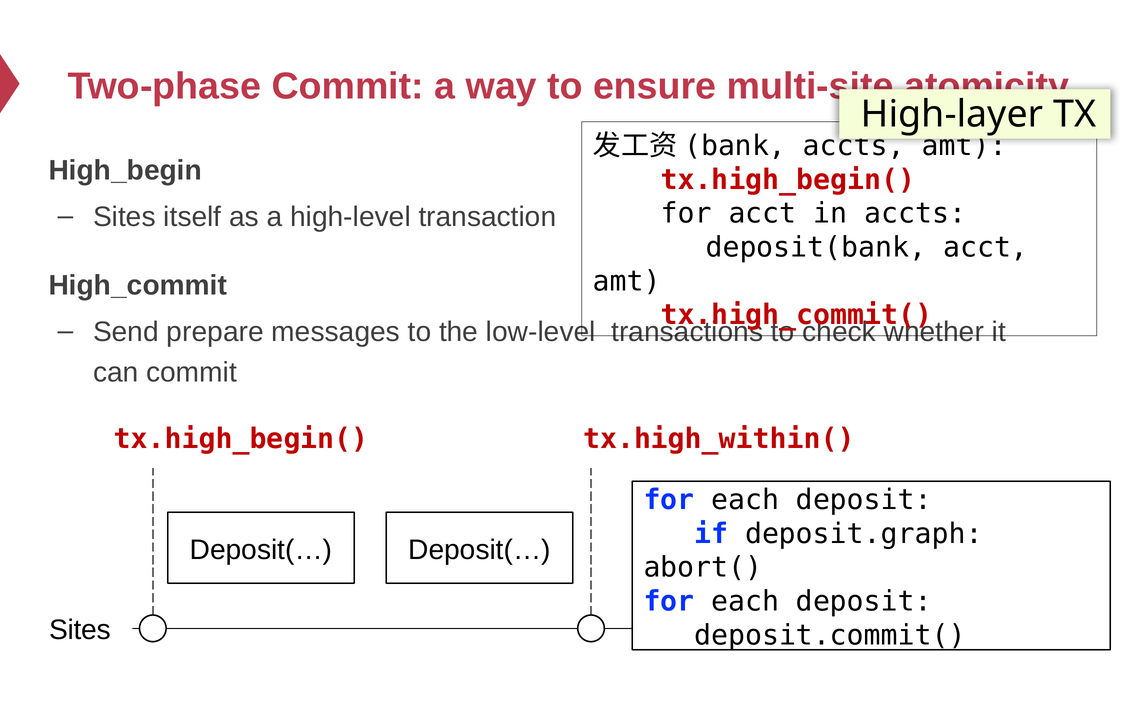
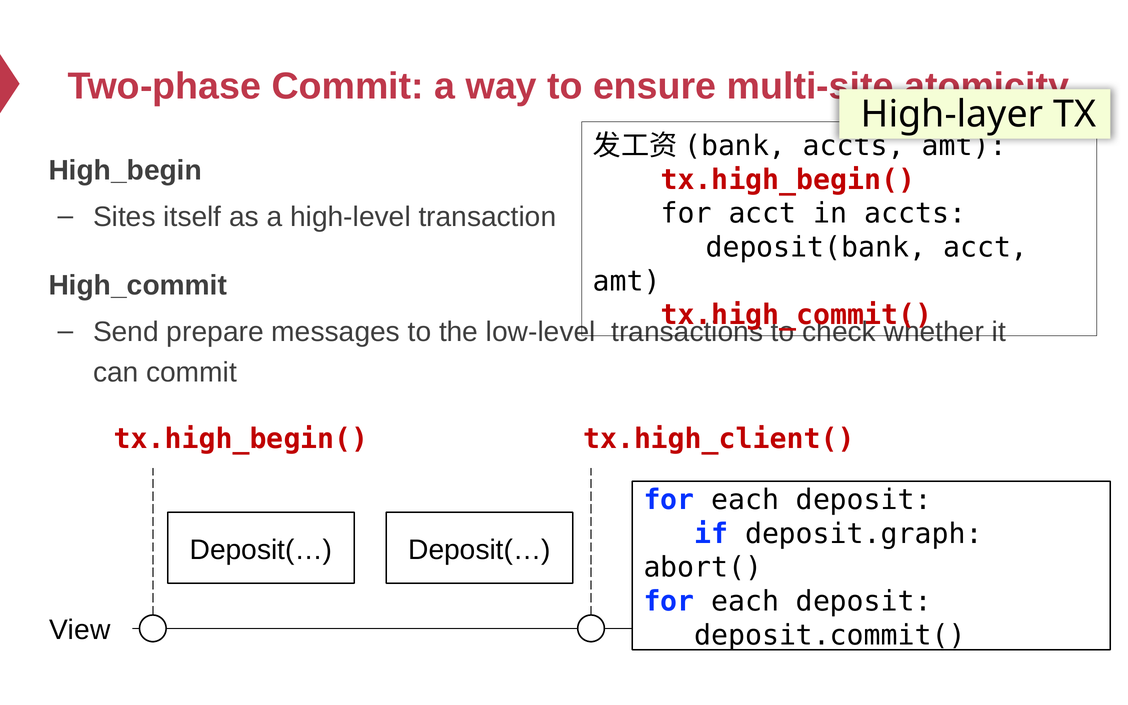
tx.high_within(: tx.high_within( -> tx.high_client(
Sites at (80, 630): Sites -> View
